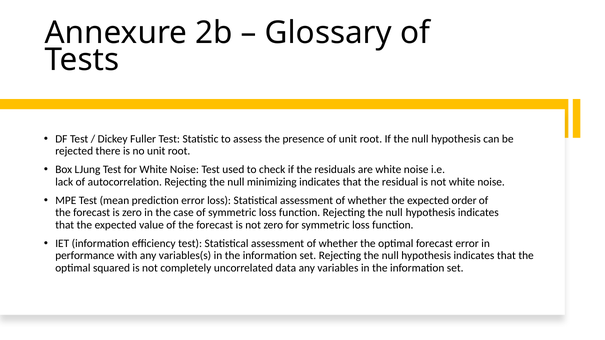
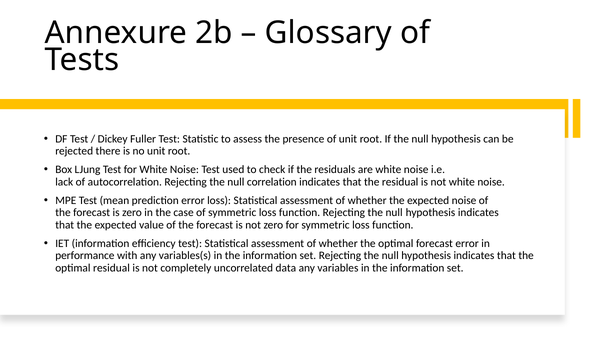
minimizing: minimizing -> correlation
expected order: order -> noise
optimal squared: squared -> residual
